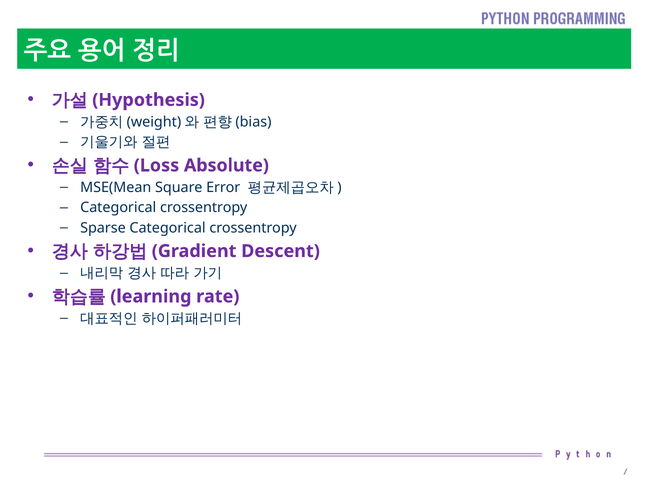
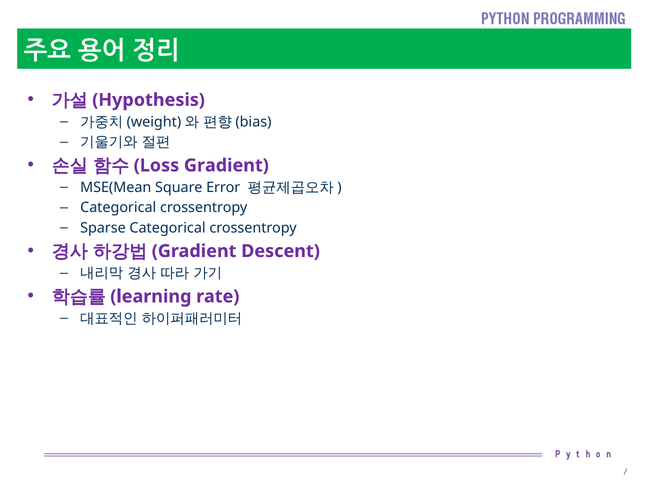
Absolute at (226, 165): Absolute -> Gradient
